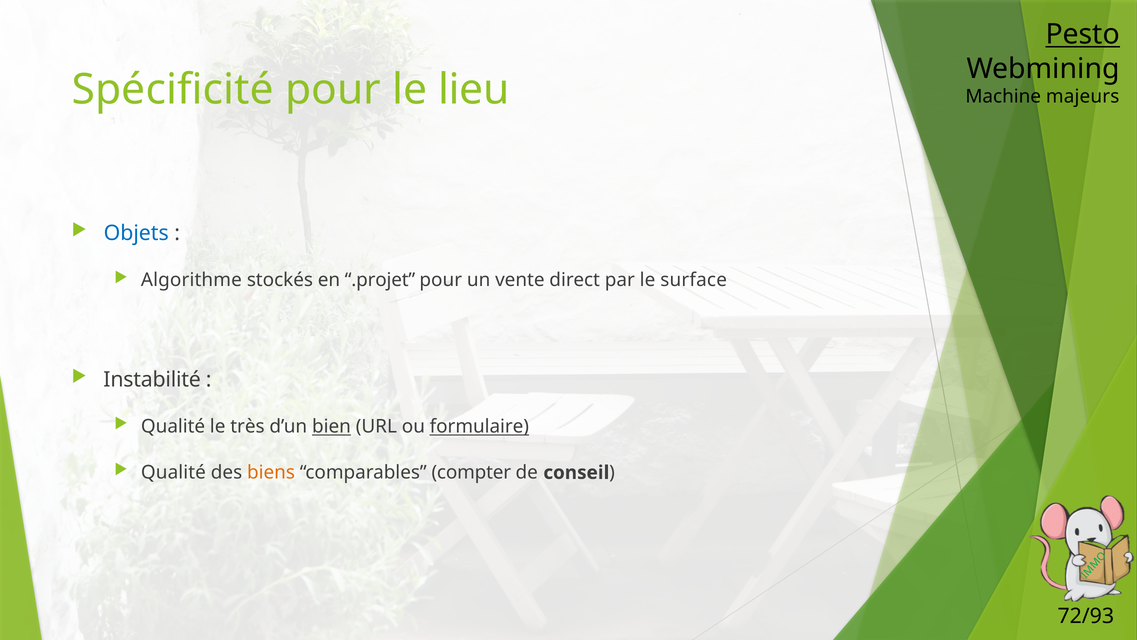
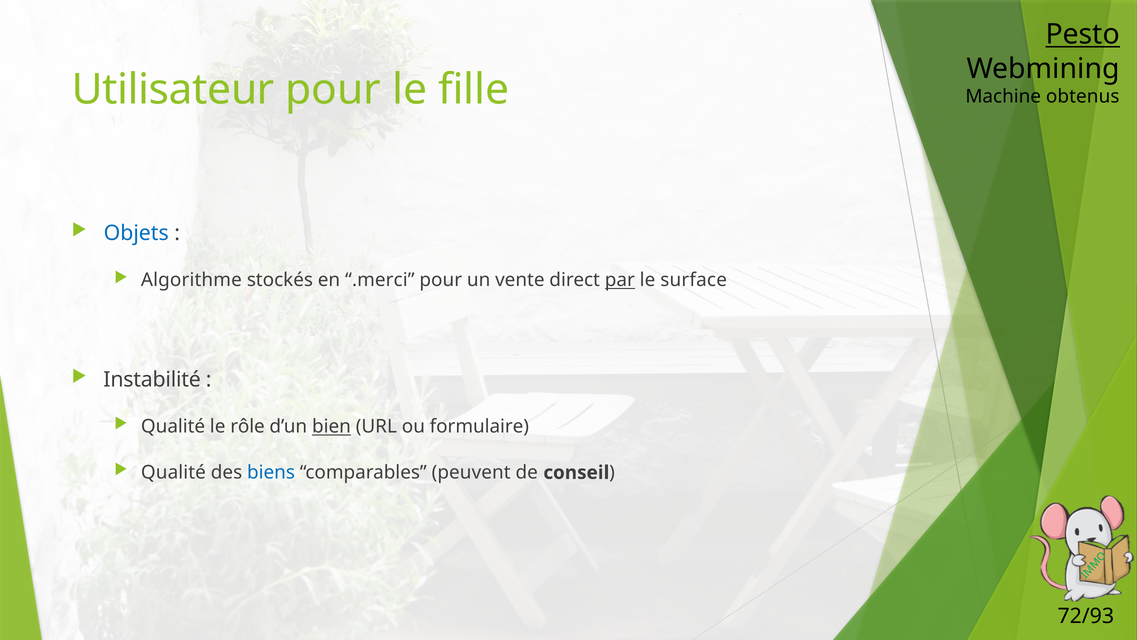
Spécificité: Spécificité -> Utilisateur
lieu: lieu -> fille
majeurs: majeurs -> obtenus
.projet: .projet -> .merci
par underline: none -> present
très: très -> rôle
formulaire underline: present -> none
biens colour: orange -> blue
compter: compter -> peuvent
